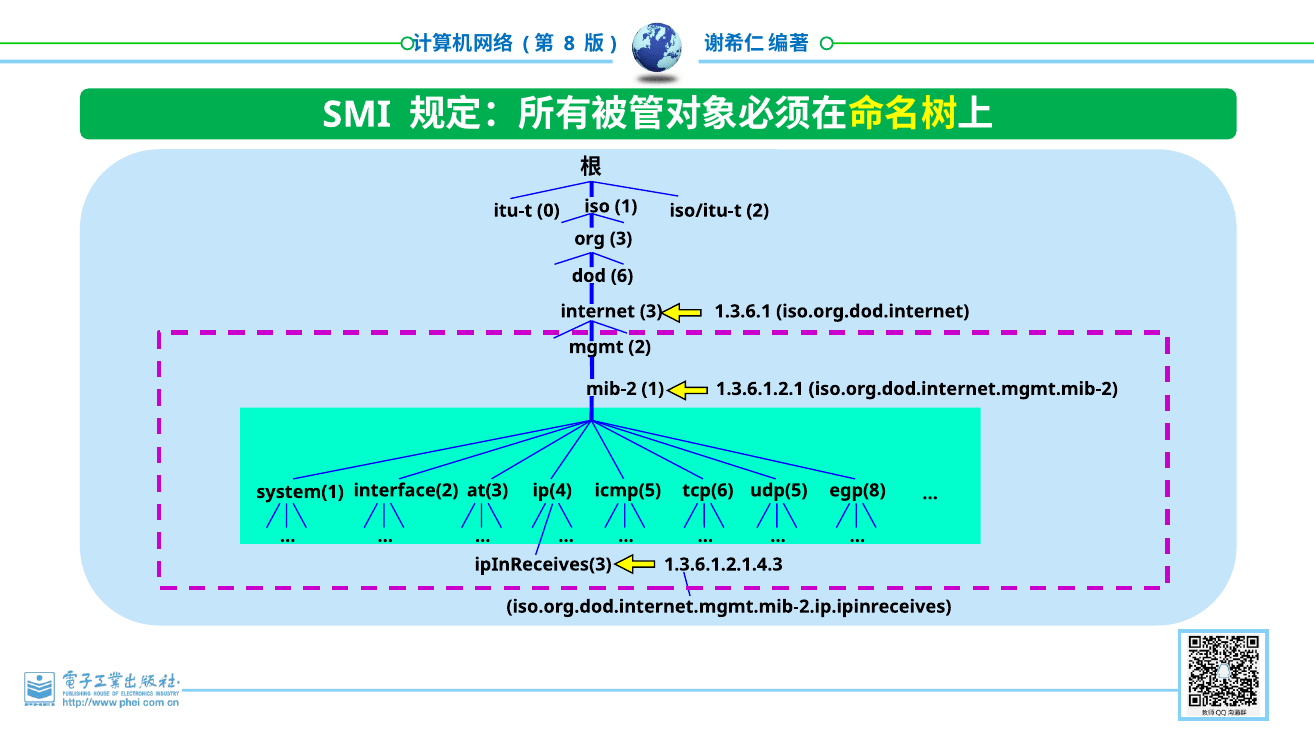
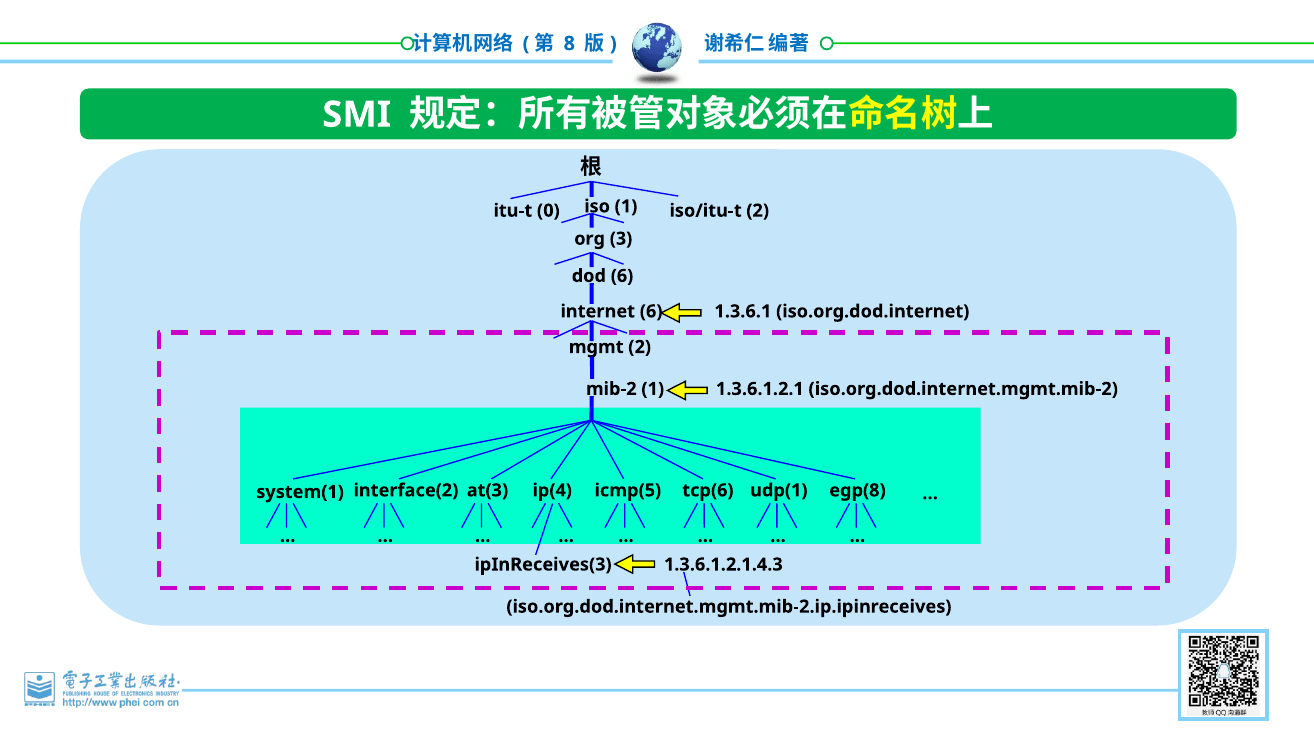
internet 3: 3 -> 6
udp(5: udp(5 -> udp(1
